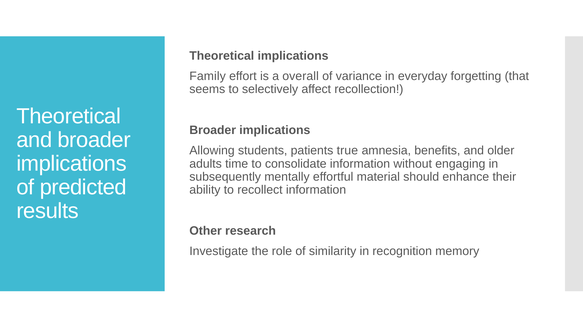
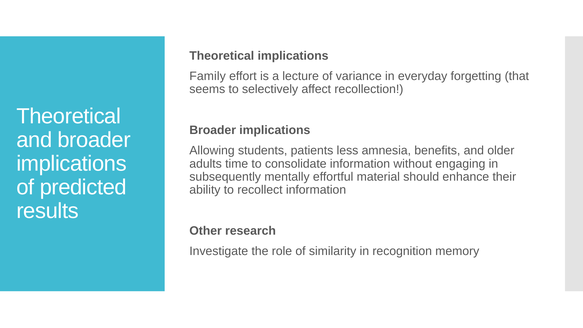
overall: overall -> lecture
true: true -> less
